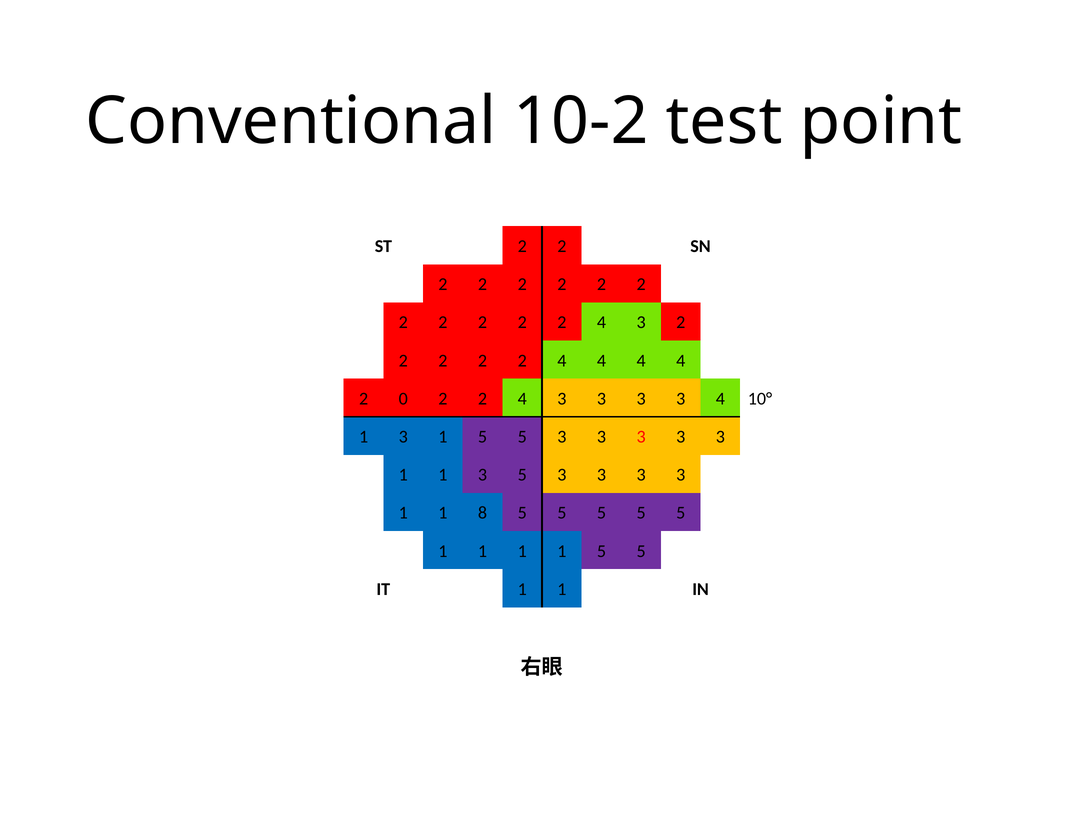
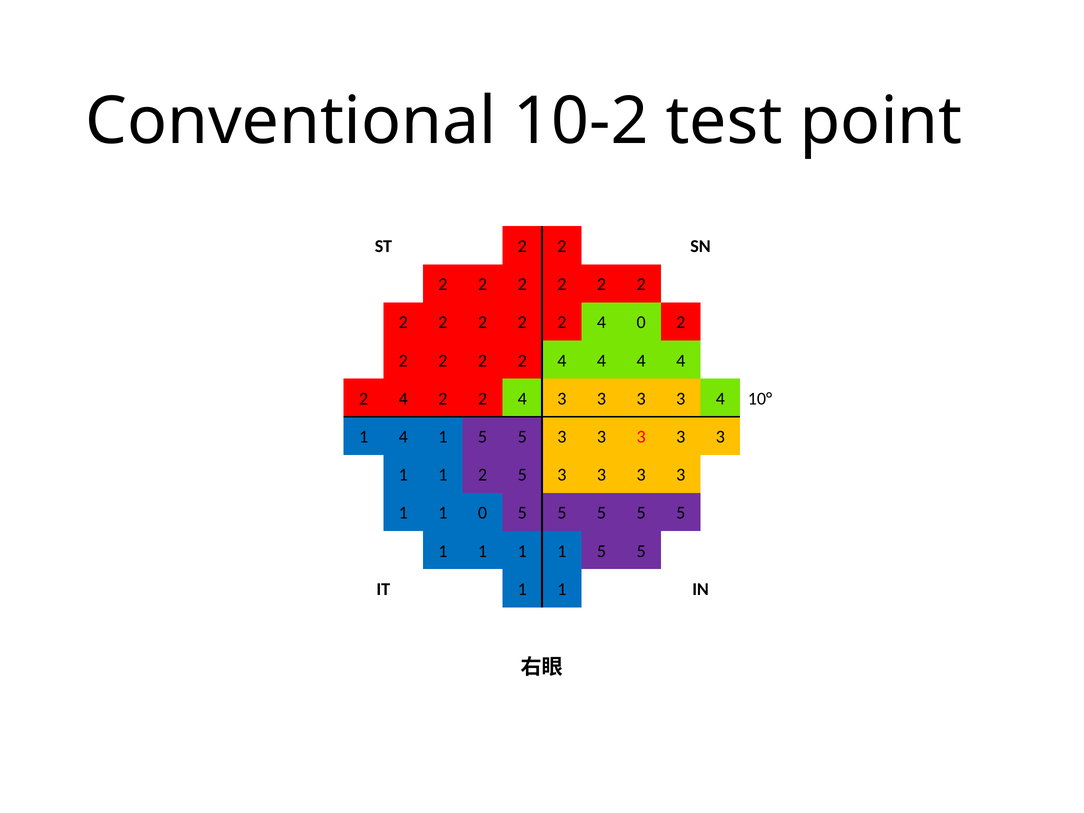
3 at (641, 322): 3 -> 0
0 at (403, 399): 0 -> 4
3 at (403, 437): 3 -> 4
1 1 3: 3 -> 2
1 8: 8 -> 0
